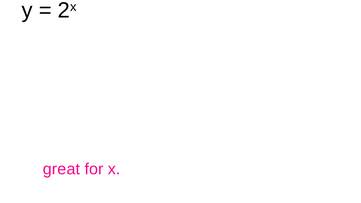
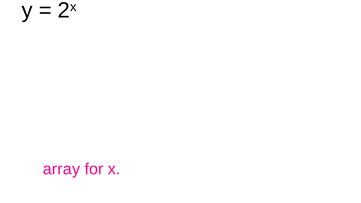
great: great -> array
